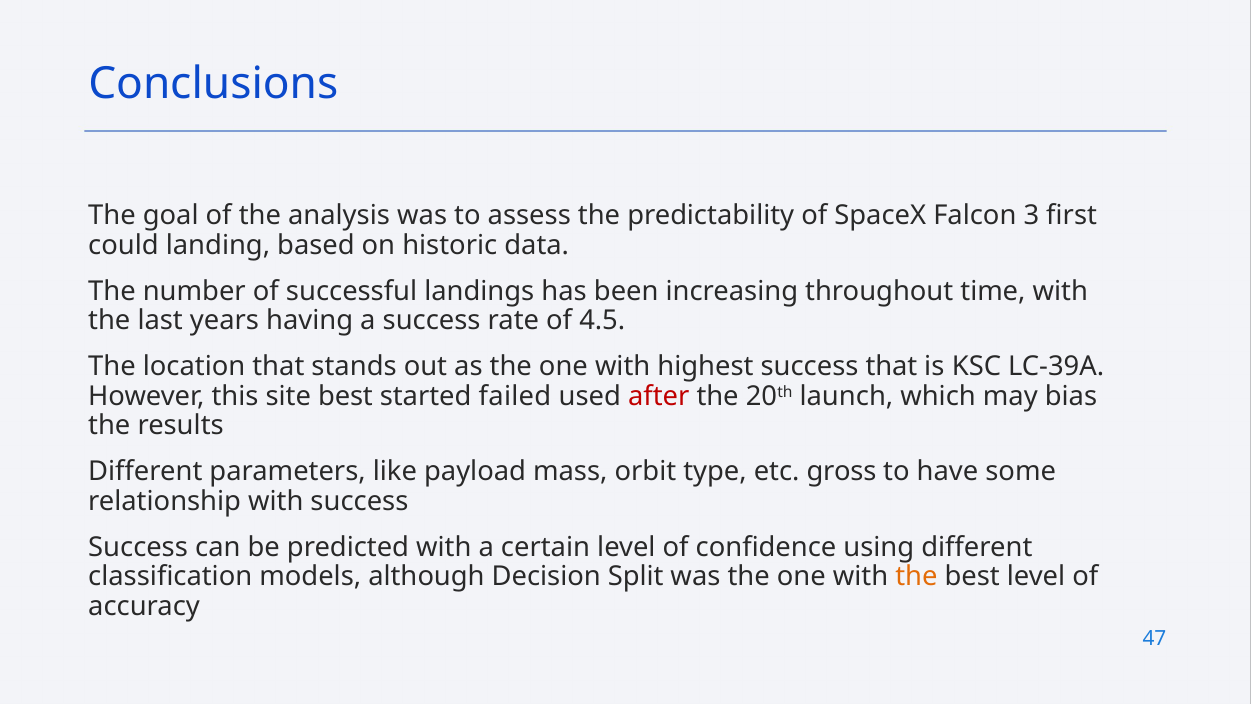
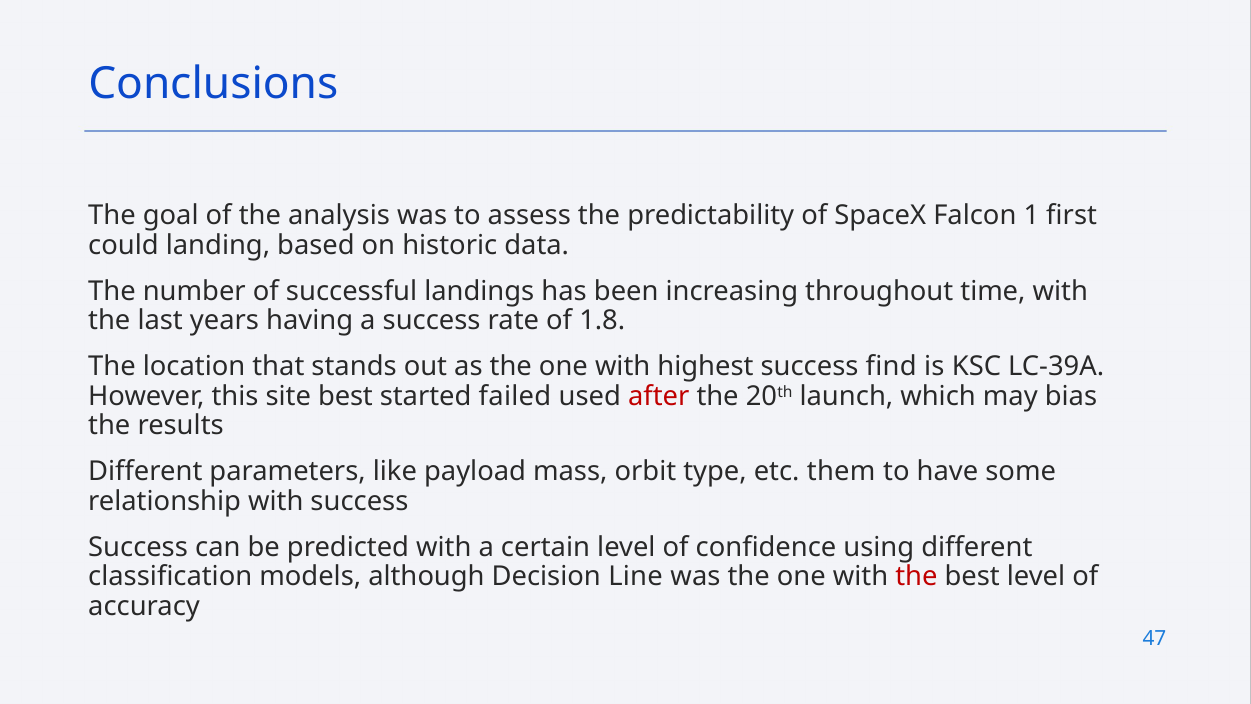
3: 3 -> 1
4.5: 4.5 -> 1.8
success that: that -> find
gross: gross -> them
Split: Split -> Line
the at (916, 576) colour: orange -> red
